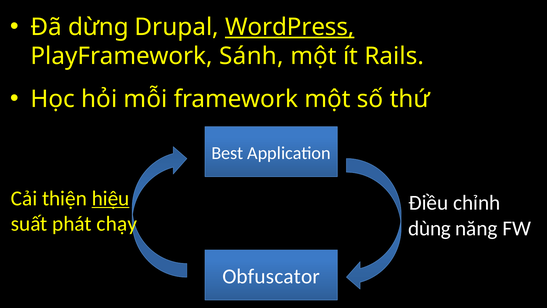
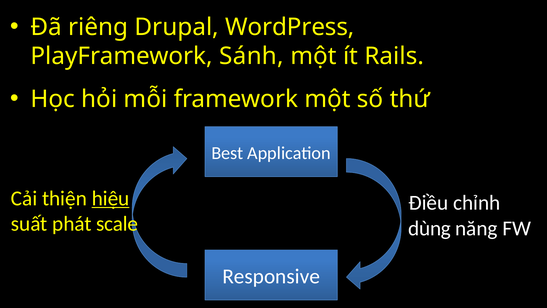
dừng: dừng -> riêng
WordPress underline: present -> none
chạy: chạy -> scale
Obfuscator: Obfuscator -> Responsive
